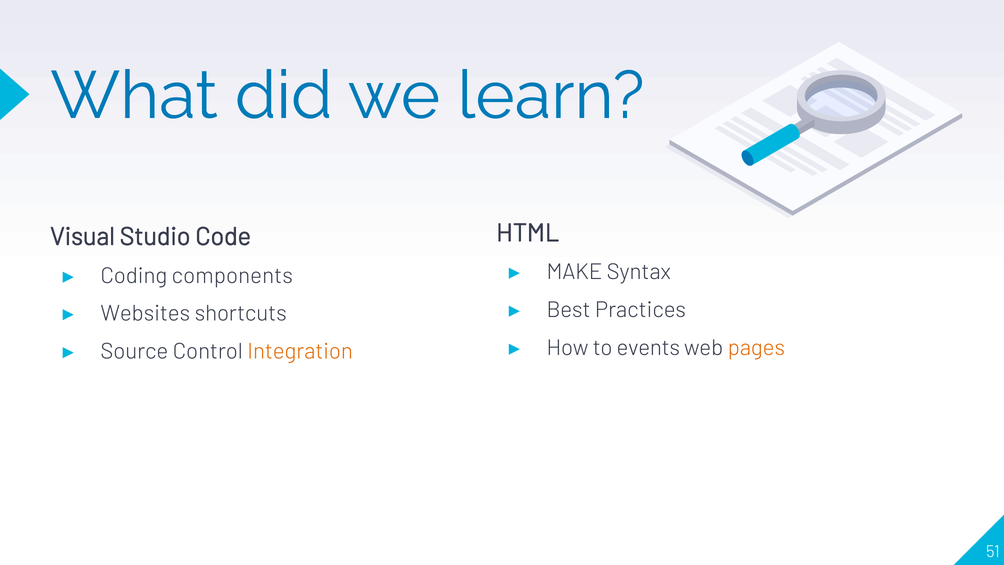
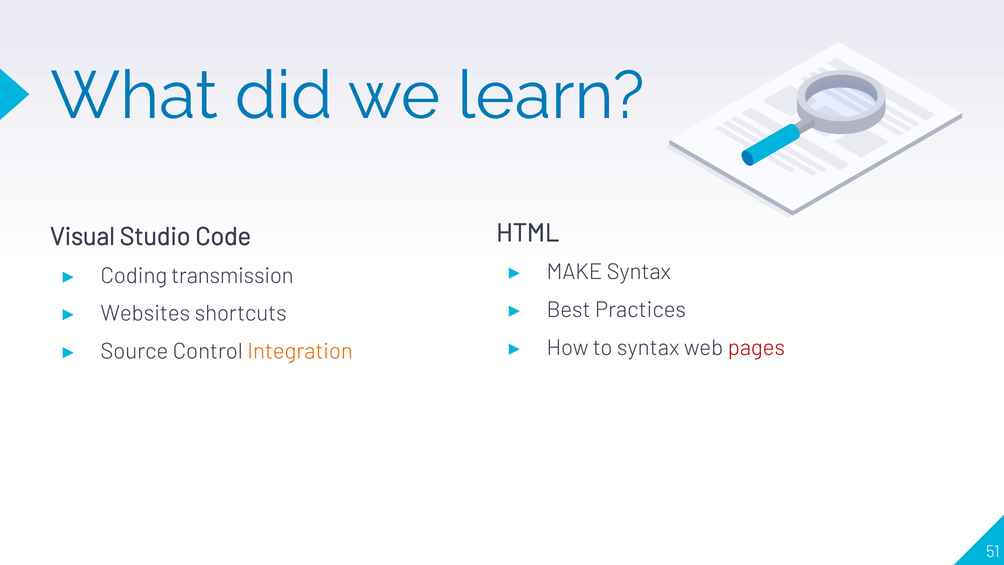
components: components -> transmission
to events: events -> syntax
pages colour: orange -> red
